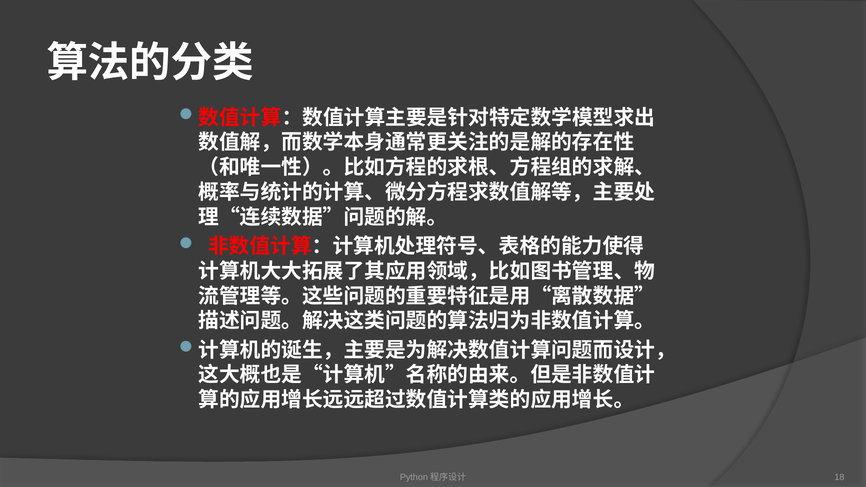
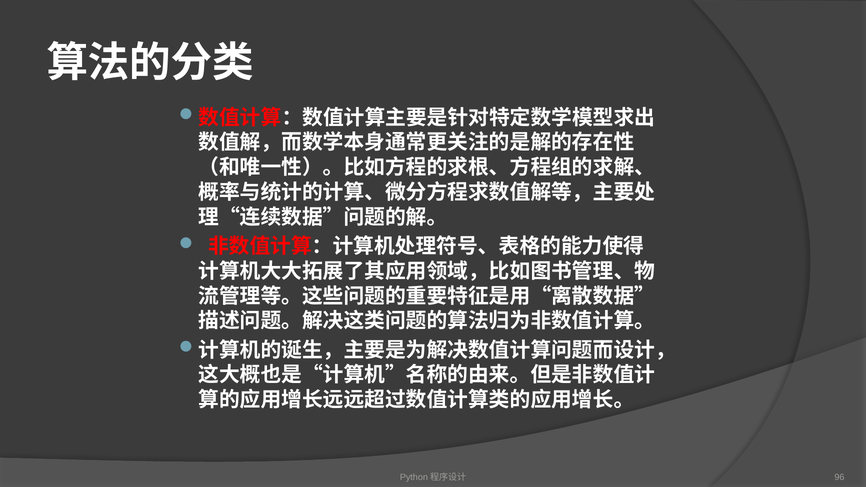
18: 18 -> 96
